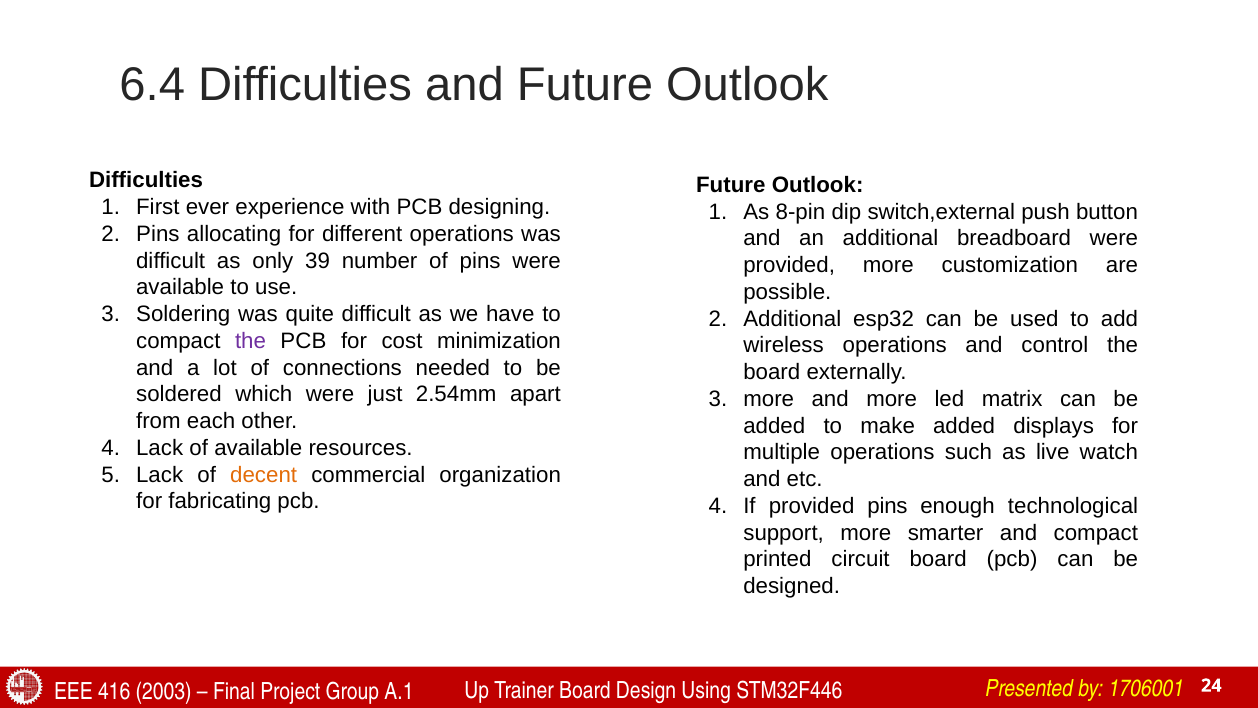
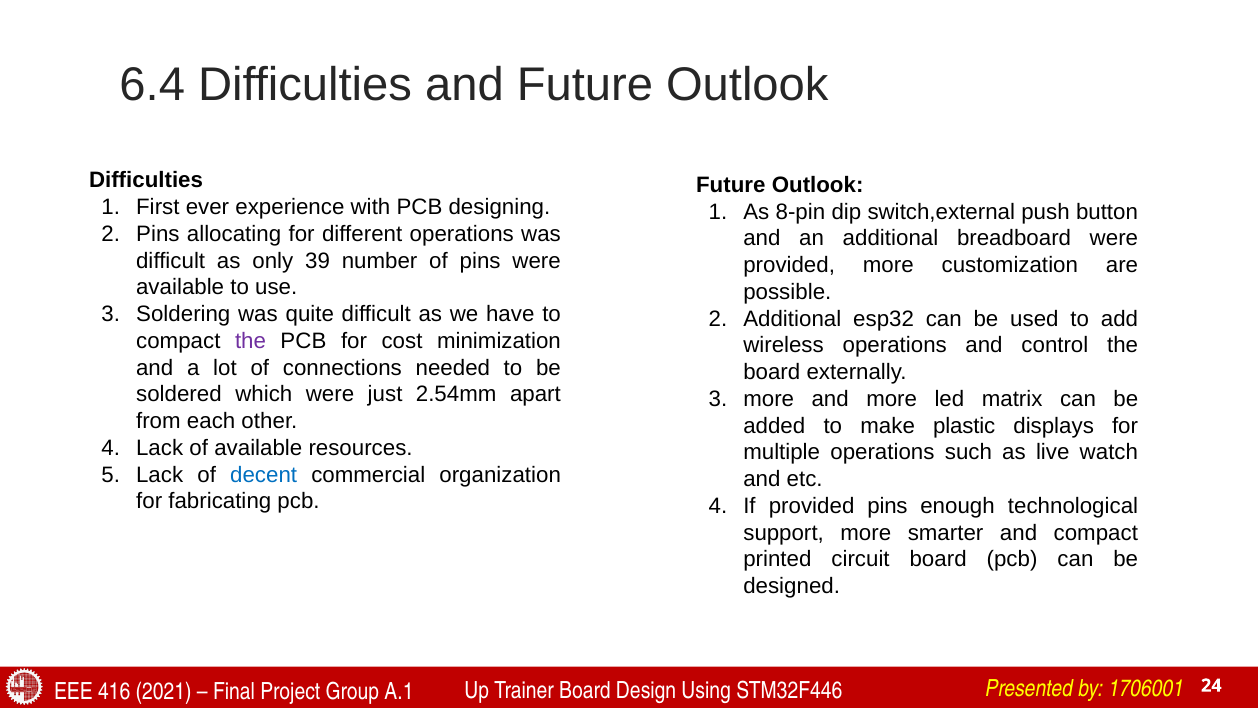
make added: added -> plastic
decent colour: orange -> blue
2003: 2003 -> 2021
